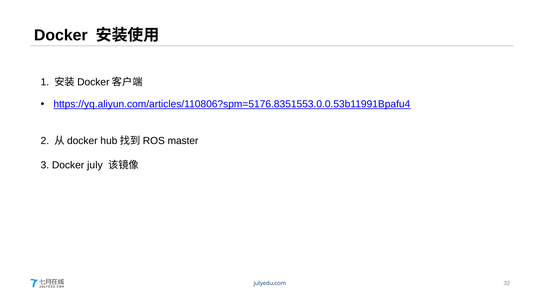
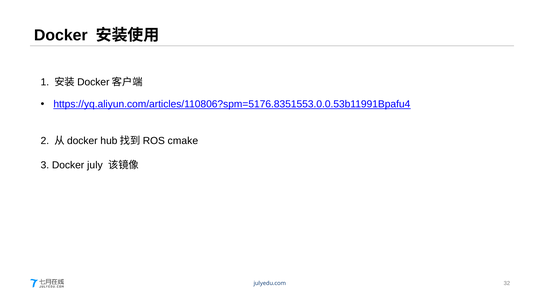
master: master -> cmake
